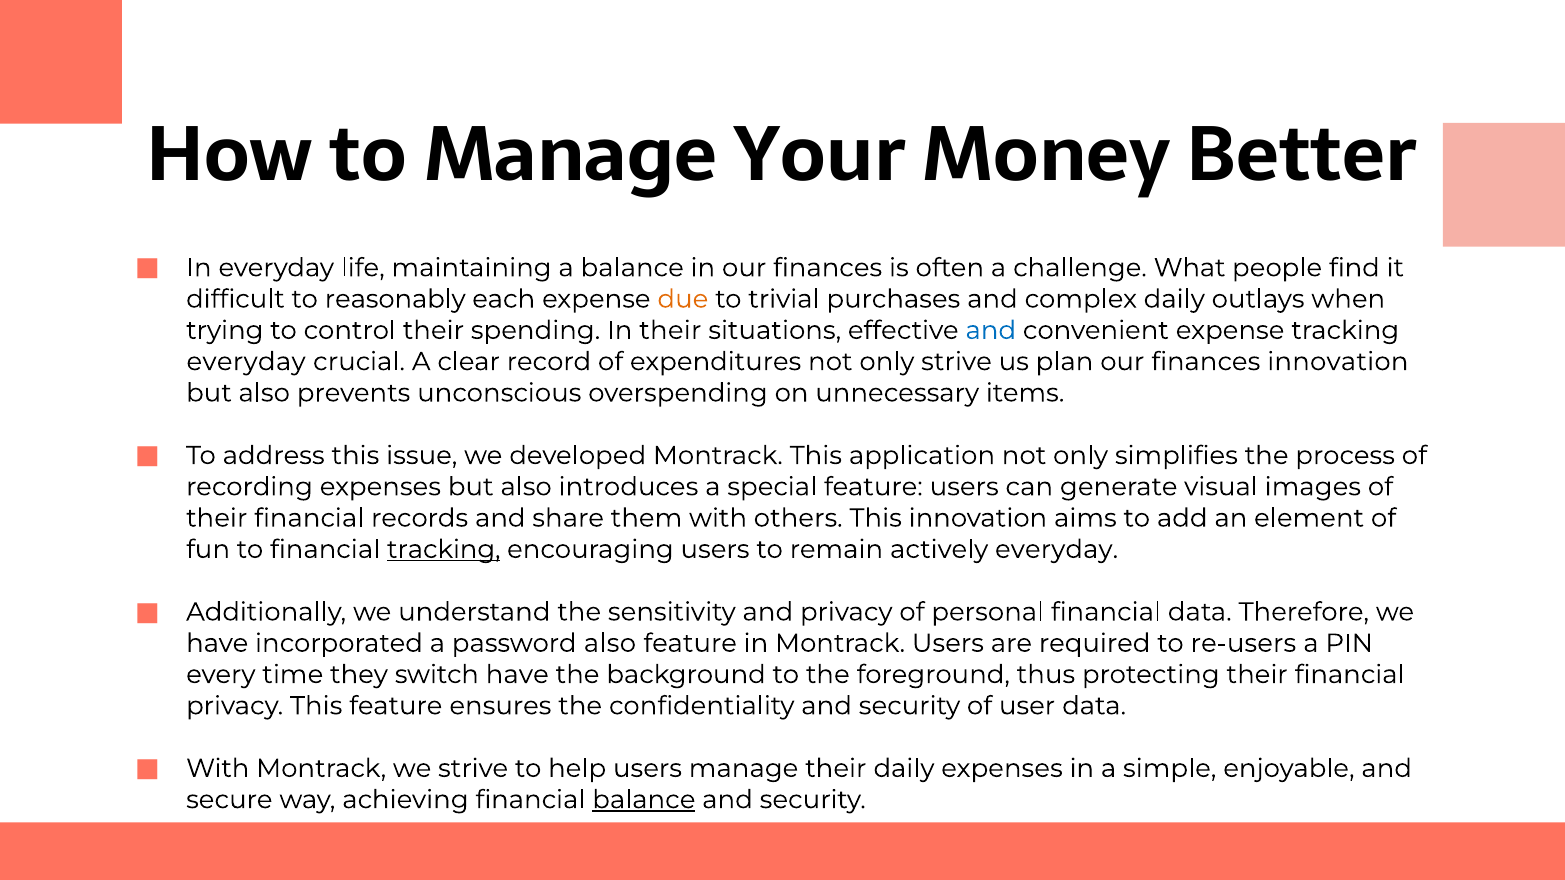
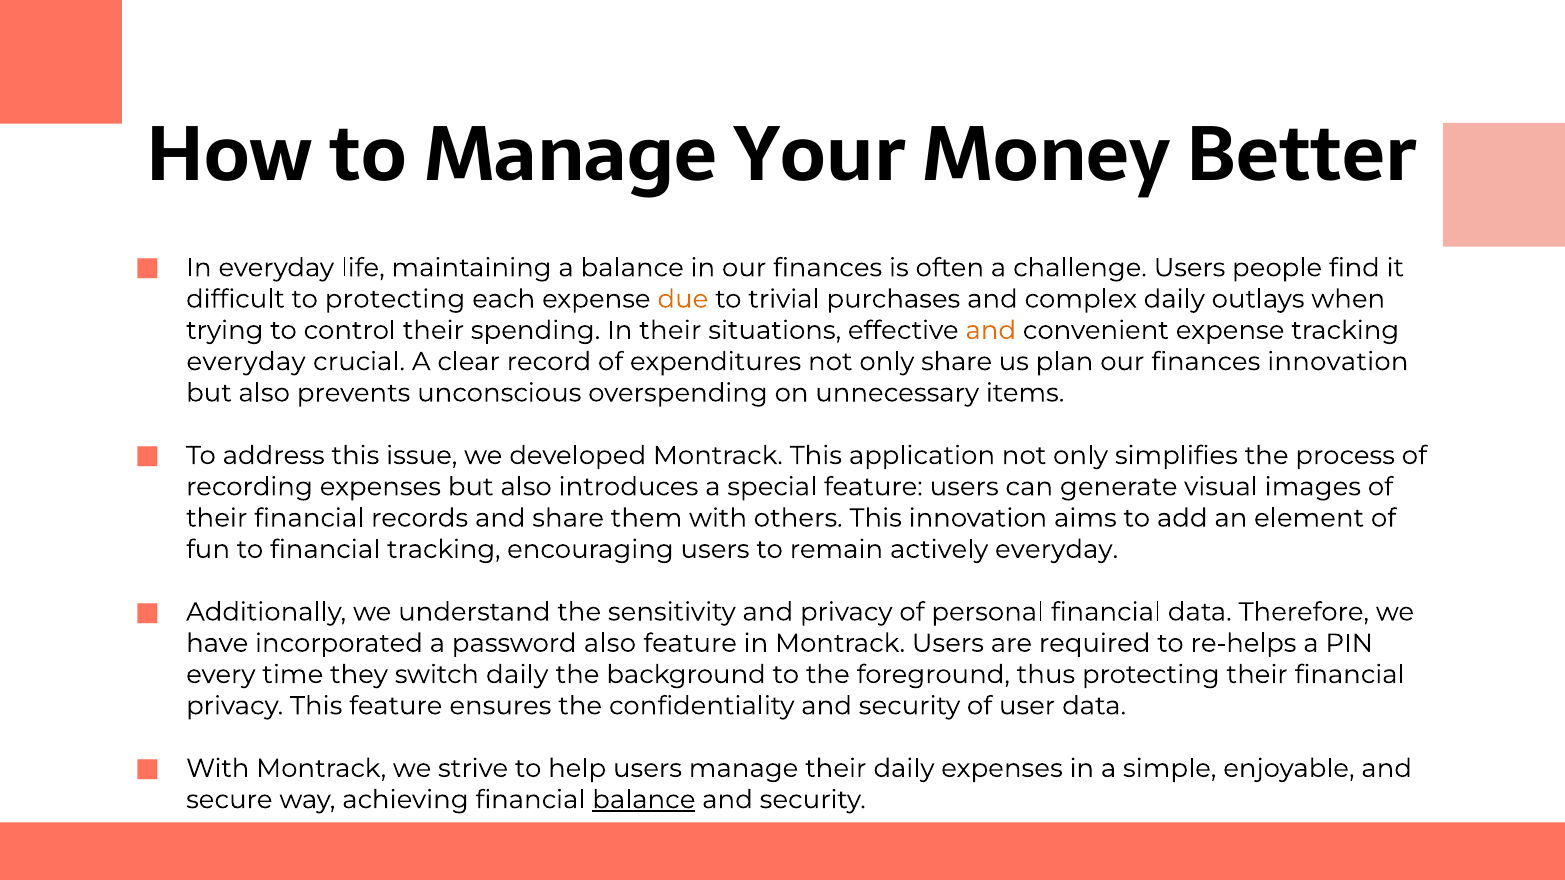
challenge What: What -> Users
to reasonably: reasonably -> protecting
and at (991, 330) colour: blue -> orange
only strive: strive -> share
tracking at (444, 550) underline: present -> none
re-users: re-users -> re-helps
switch have: have -> daily
